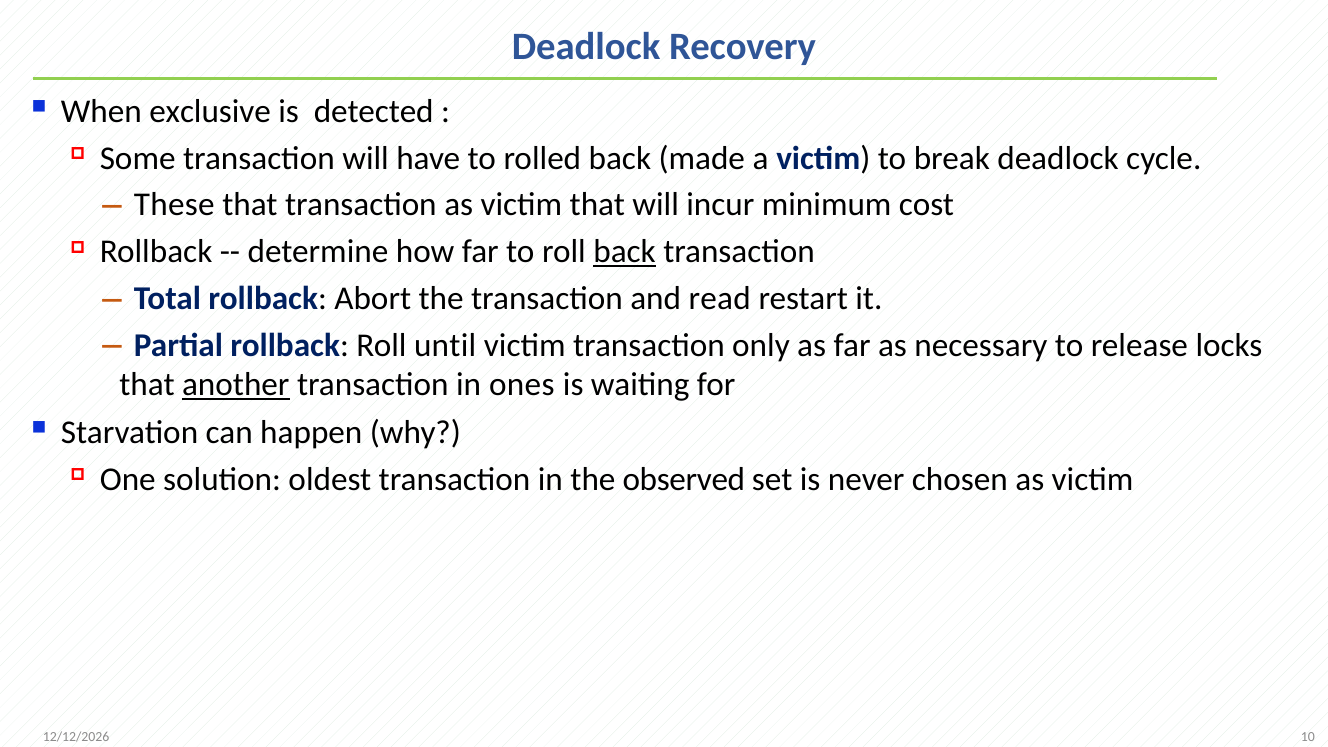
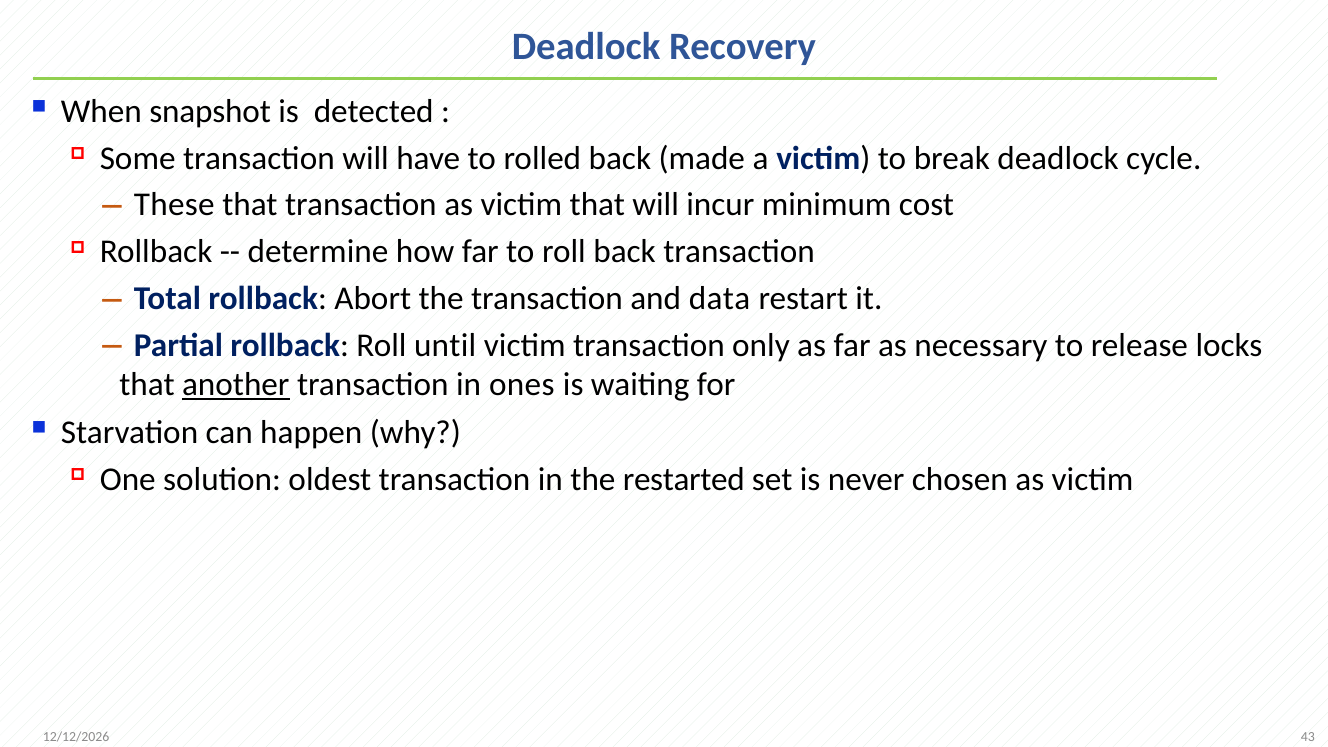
exclusive: exclusive -> snapshot
back at (625, 252) underline: present -> none
read: read -> data
observed: observed -> restarted
10: 10 -> 43
